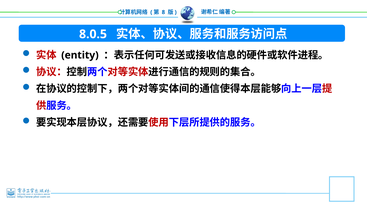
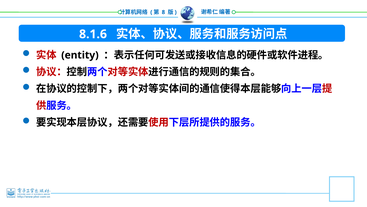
8.0.5: 8.0.5 -> 8.1.6
